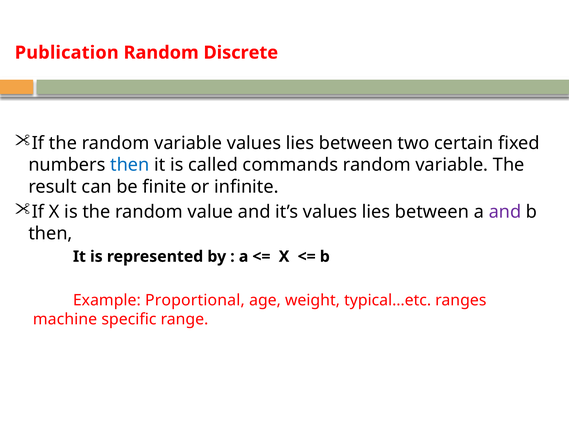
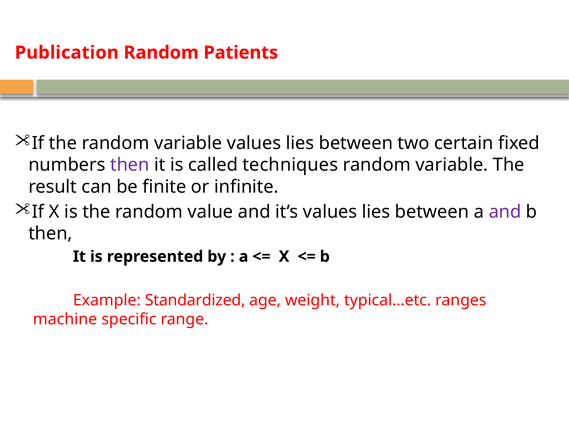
Discrete: Discrete -> Patients
then at (130, 165) colour: blue -> purple
commands: commands -> techniques
Proportional: Proportional -> Standardized
